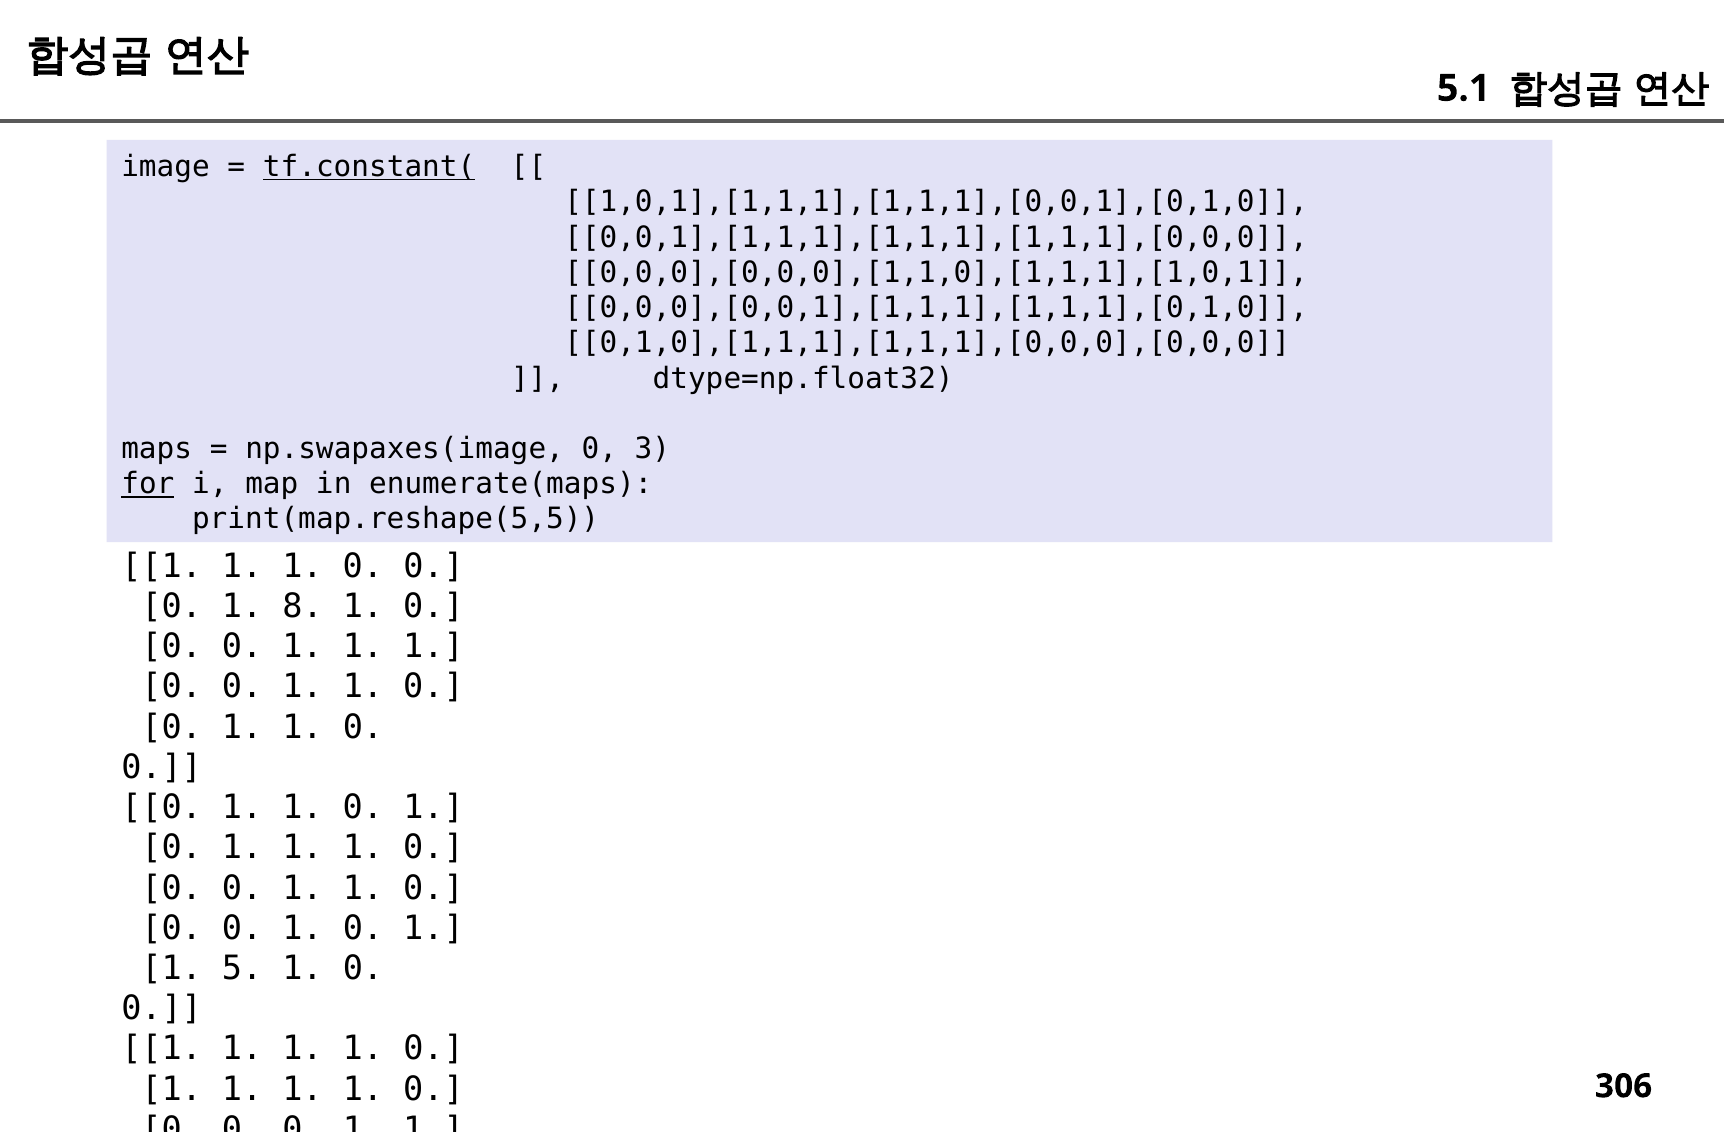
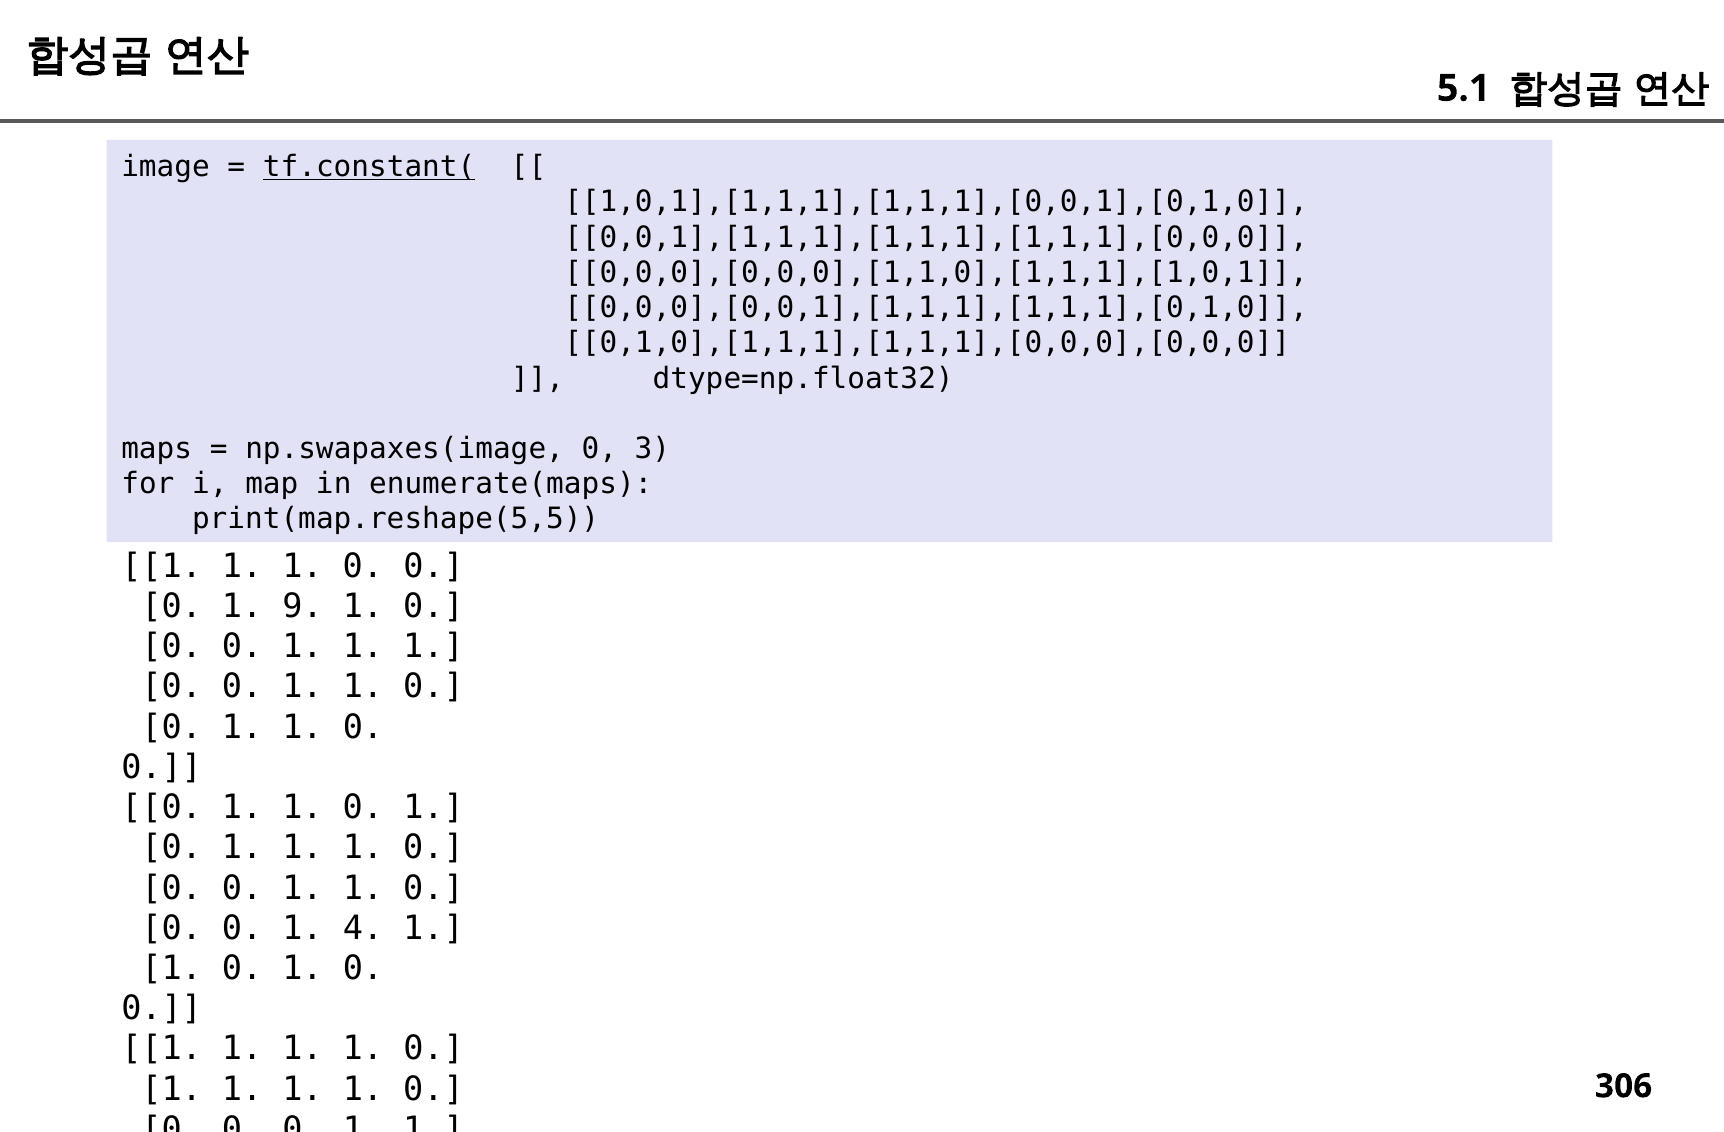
for underline: present -> none
8: 8 -> 9
0 0 1 0: 0 -> 4
5 at (242, 969): 5 -> 0
